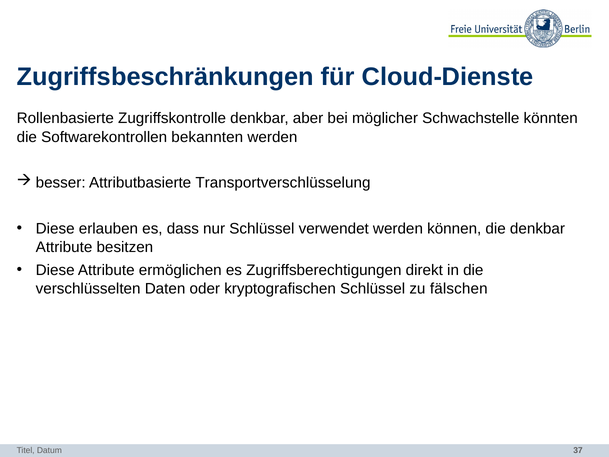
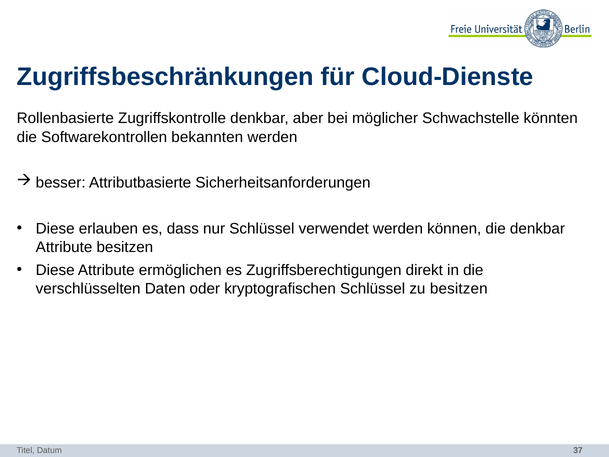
Transportverschlüsselung: Transportverschlüsselung -> Sicherheitsanforderungen
zu fälschen: fälschen -> besitzen
